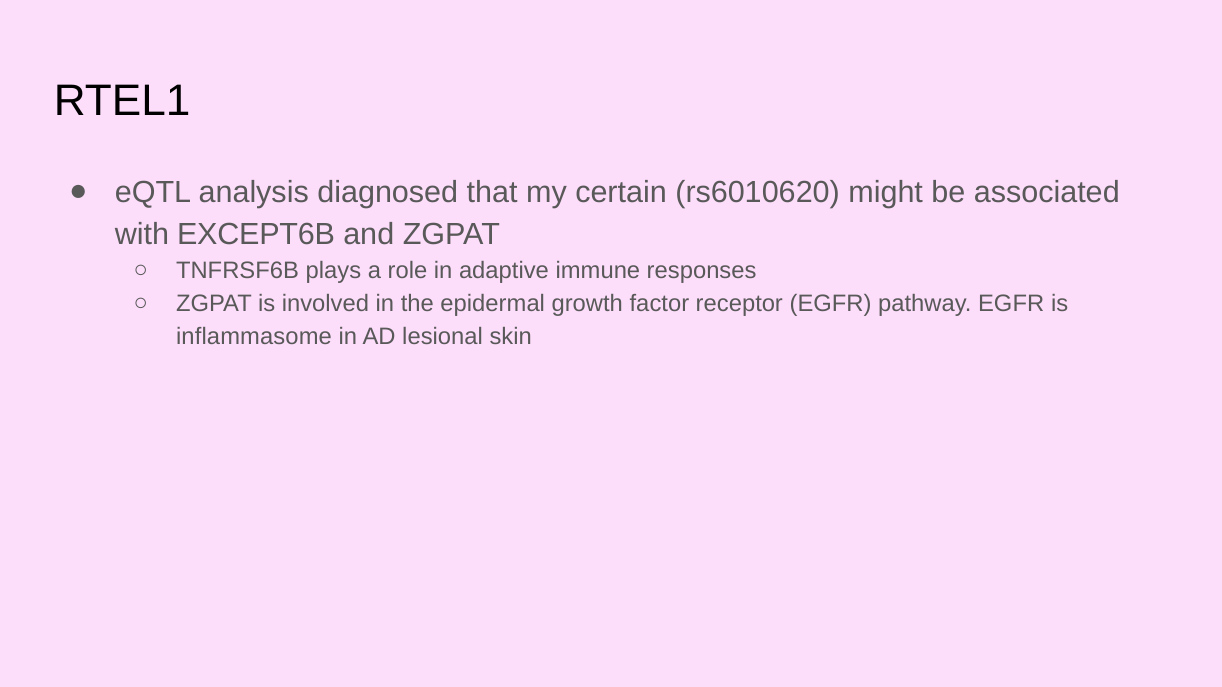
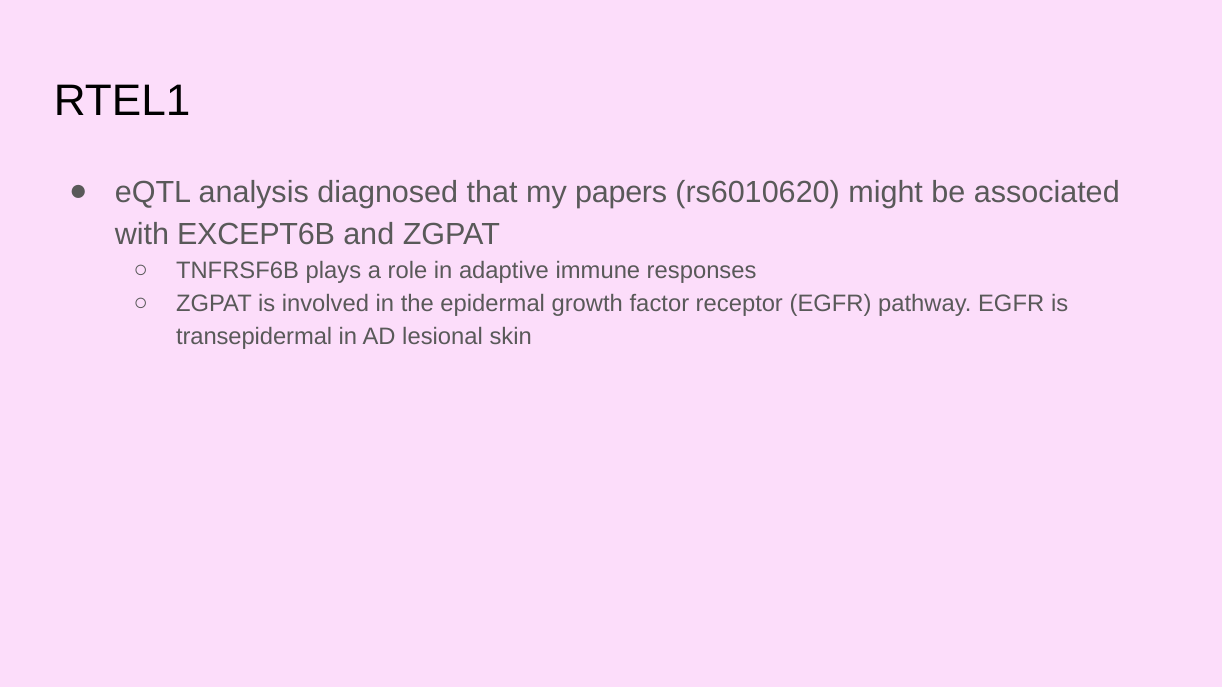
certain: certain -> papers
inflammasome: inflammasome -> transepidermal
